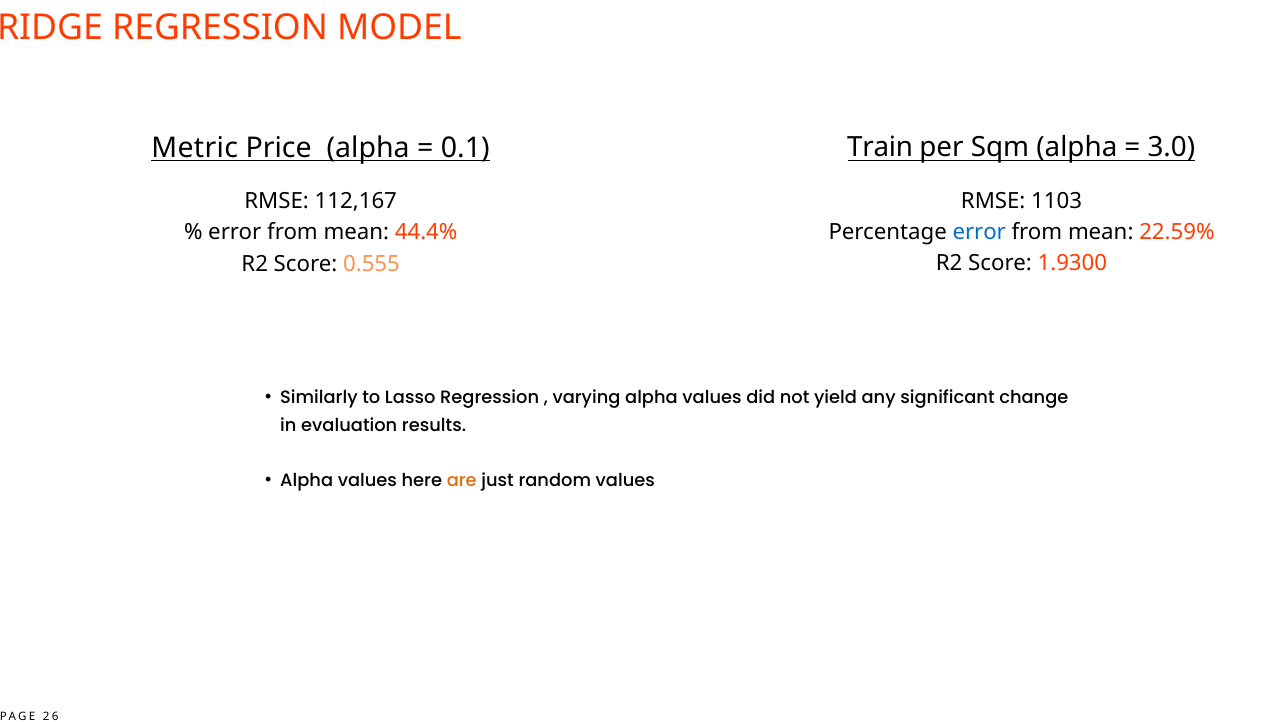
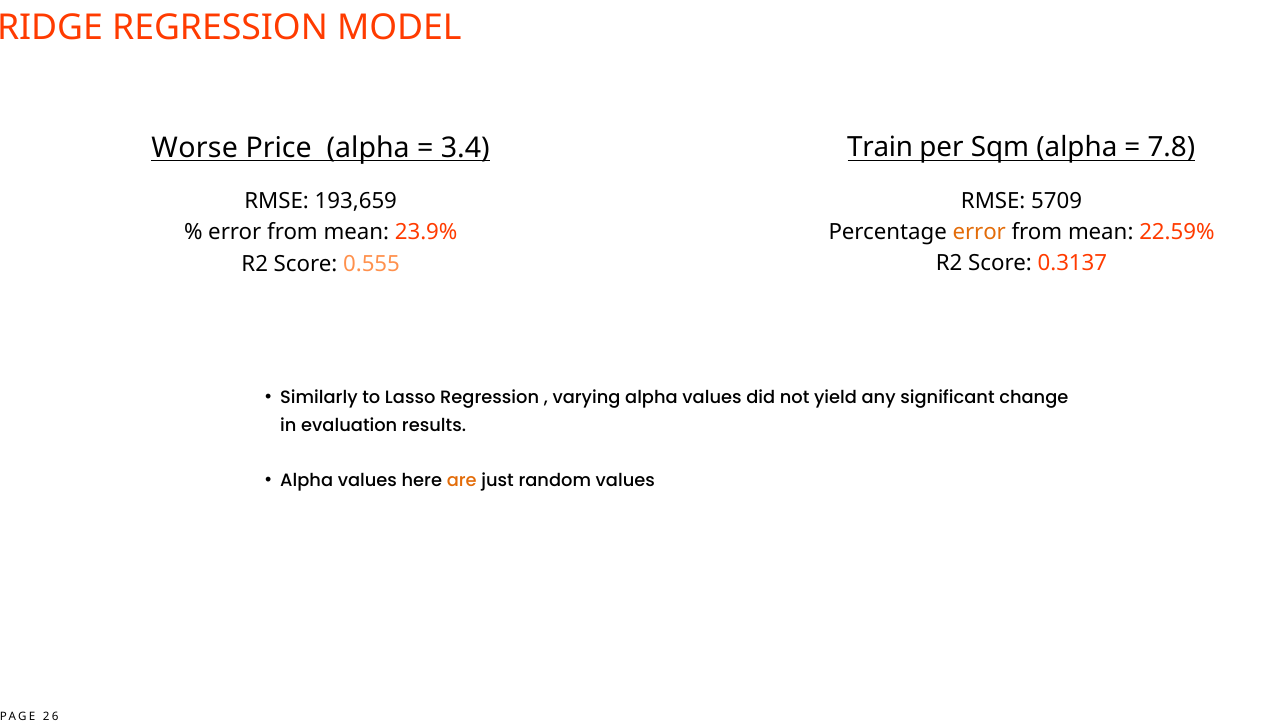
Metric: Metric -> Worse
0.1: 0.1 -> 3.4
3.0: 3.0 -> 7.8
1103: 1103 -> 5709
112,167: 112,167 -> 193,659
error at (979, 232) colour: blue -> orange
44.4%: 44.4% -> 23.9%
1.9300: 1.9300 -> 0.3137
